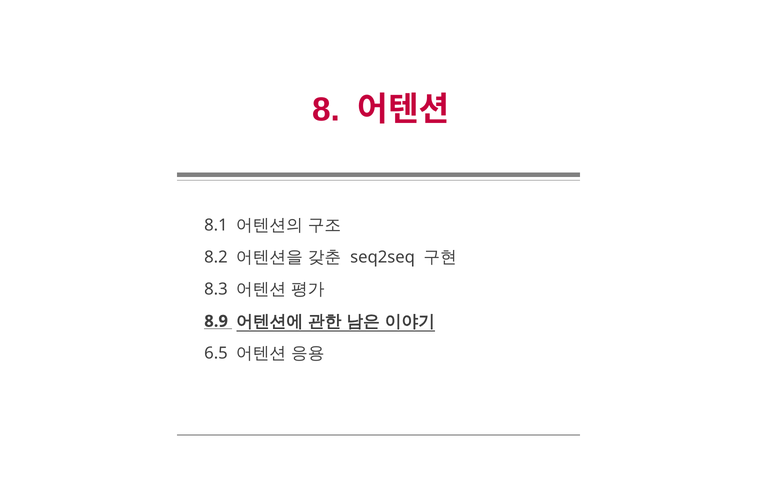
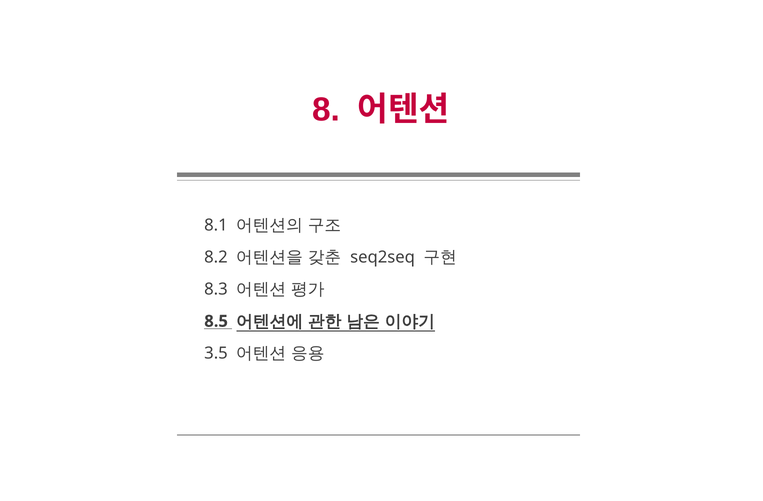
8.9: 8.9 -> 8.5
6.5: 6.5 -> 3.5
